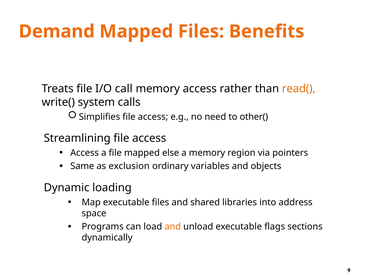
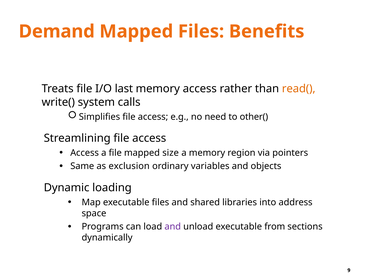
call: call -> last
else: else -> size
and at (173, 226) colour: orange -> purple
flags: flags -> from
